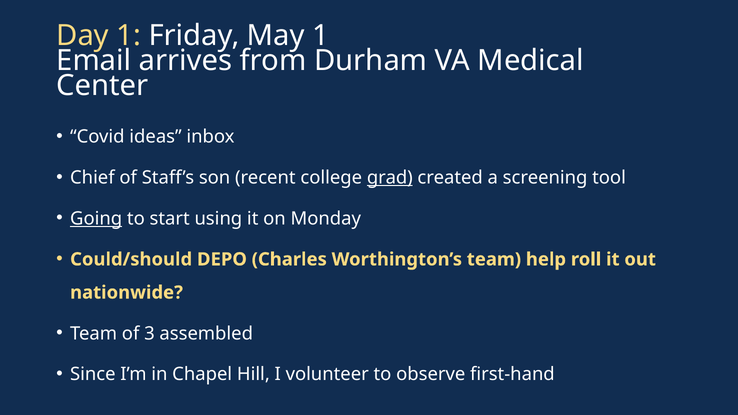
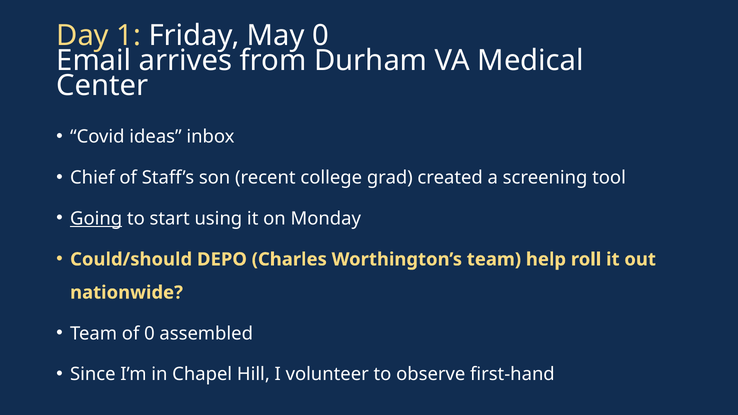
May 1: 1 -> 0
grad underline: present -> none
of 3: 3 -> 0
